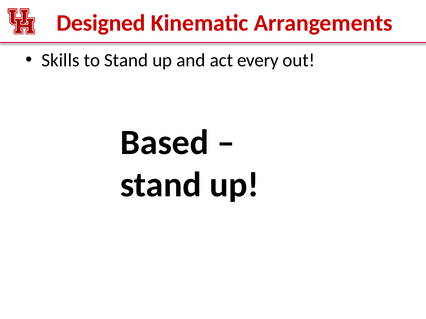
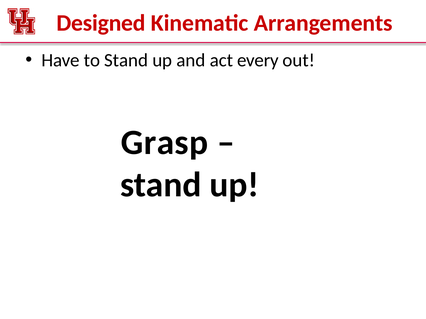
Skills: Skills -> Have
Based: Based -> Grasp
